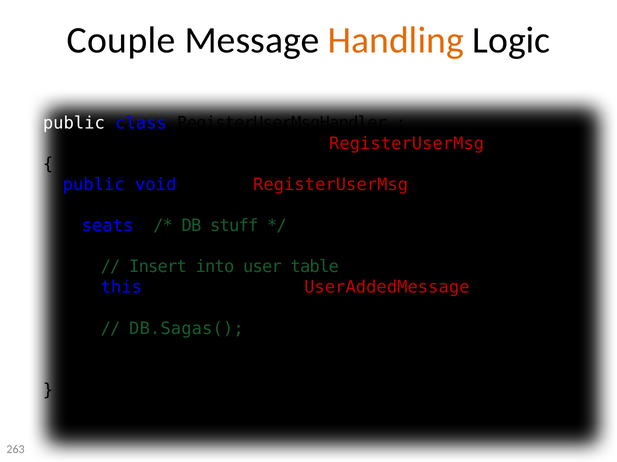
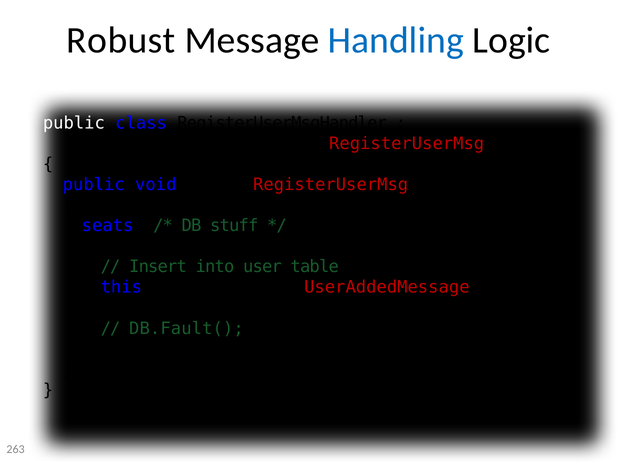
Couple: Couple -> Robust
Handling colour: orange -> blue
DB.Sagas(: DB.Sagas( -> DB.Fault(
